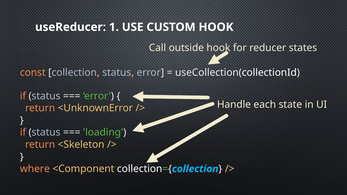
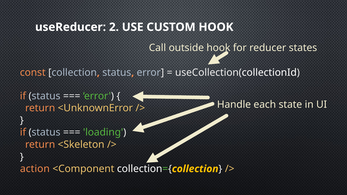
1: 1 -> 2
where: where -> action
collection at (195, 169) colour: light blue -> yellow
